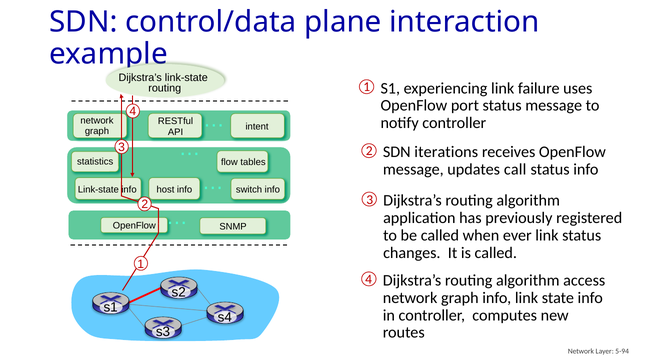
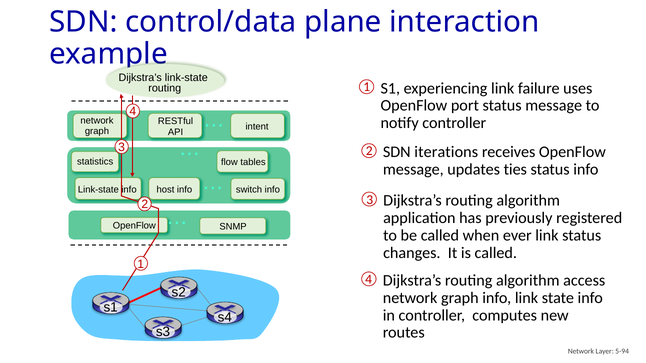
call: call -> ties
